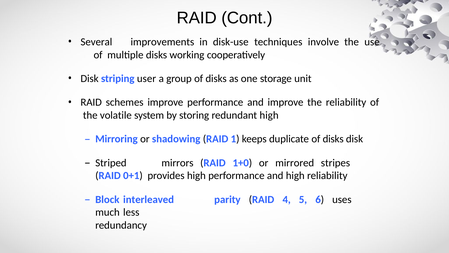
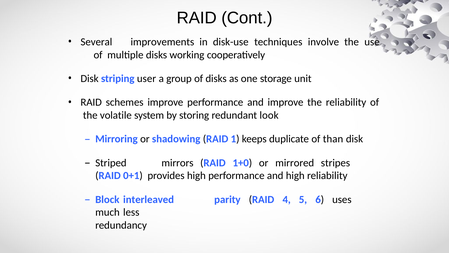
redundant high: high -> look
duplicate of disks: disks -> than
